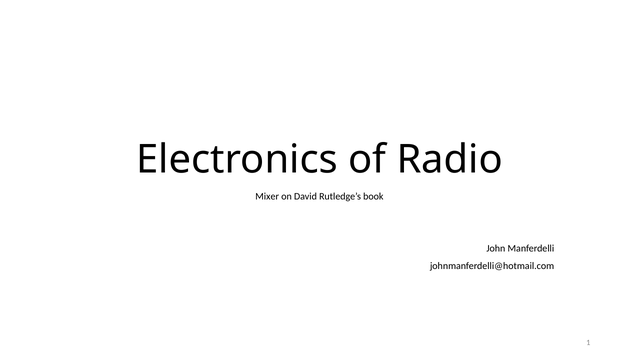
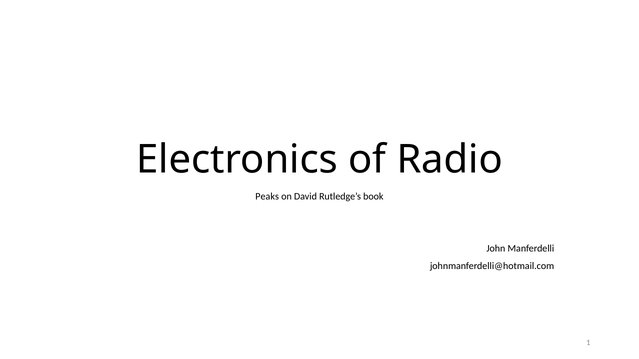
Mixer: Mixer -> Peaks
